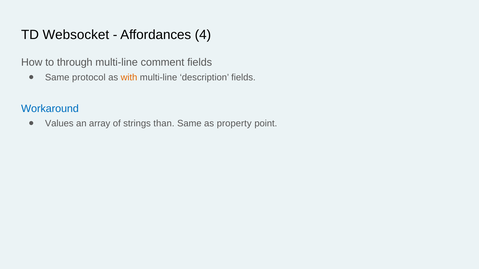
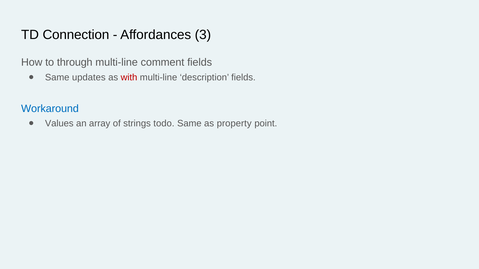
Websocket: Websocket -> Connection
4: 4 -> 3
protocol: protocol -> updates
with colour: orange -> red
than: than -> todo
